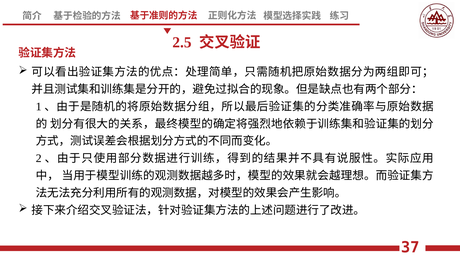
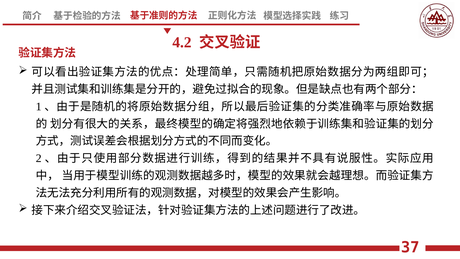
2.5: 2.5 -> 4.2
